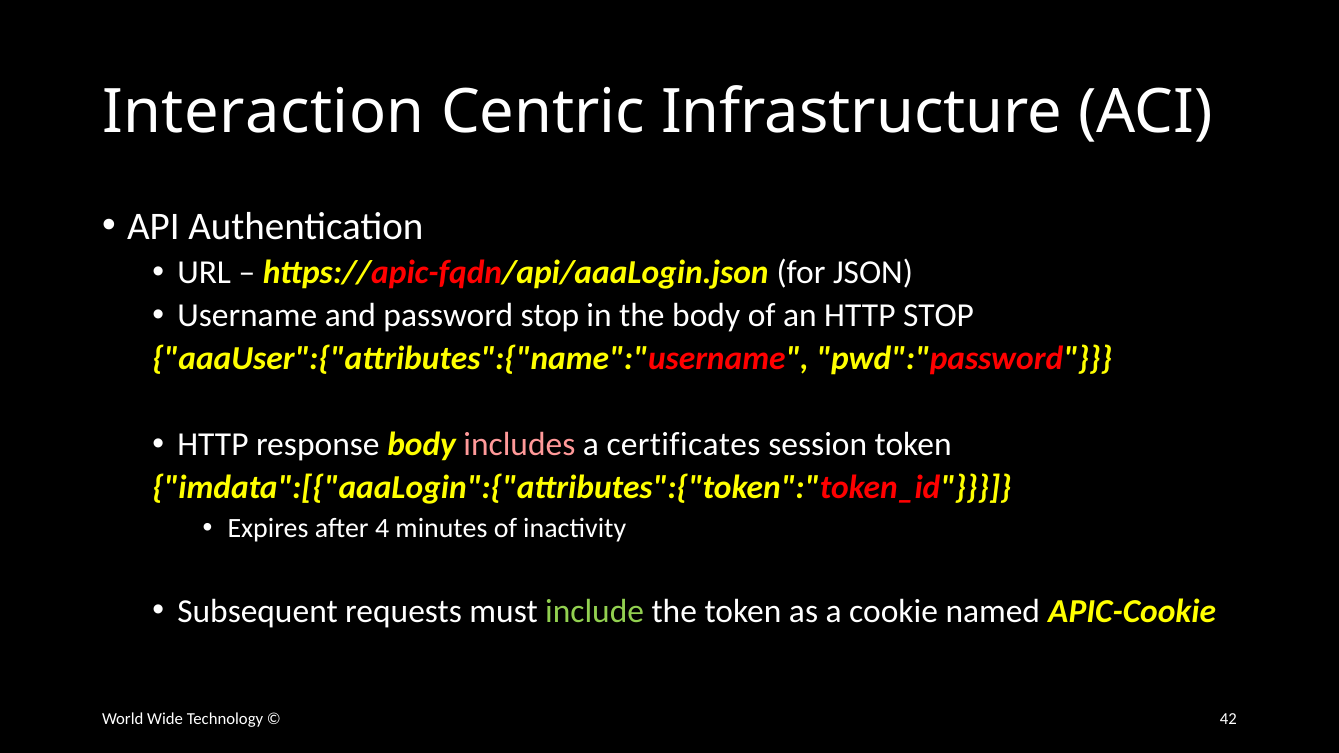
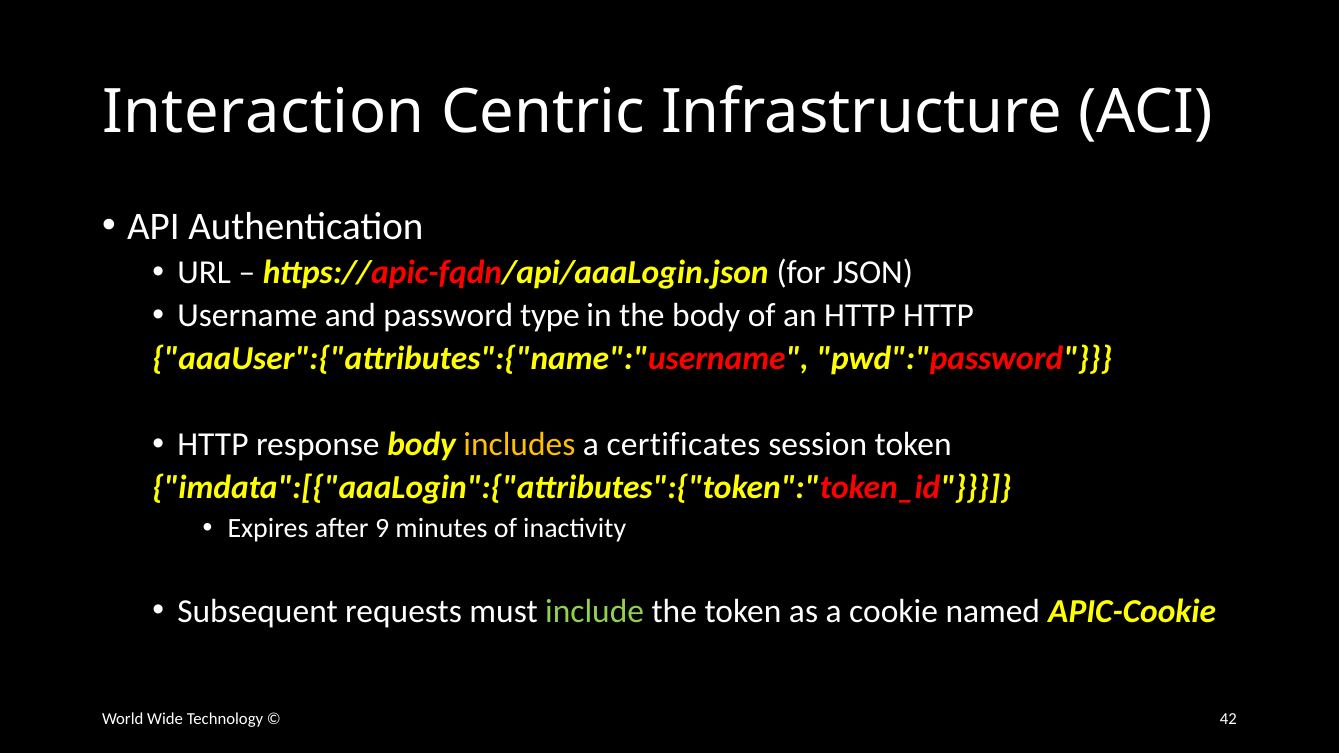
password stop: stop -> type
HTTP STOP: STOP -> HTTP
includes colour: pink -> yellow
4: 4 -> 9
